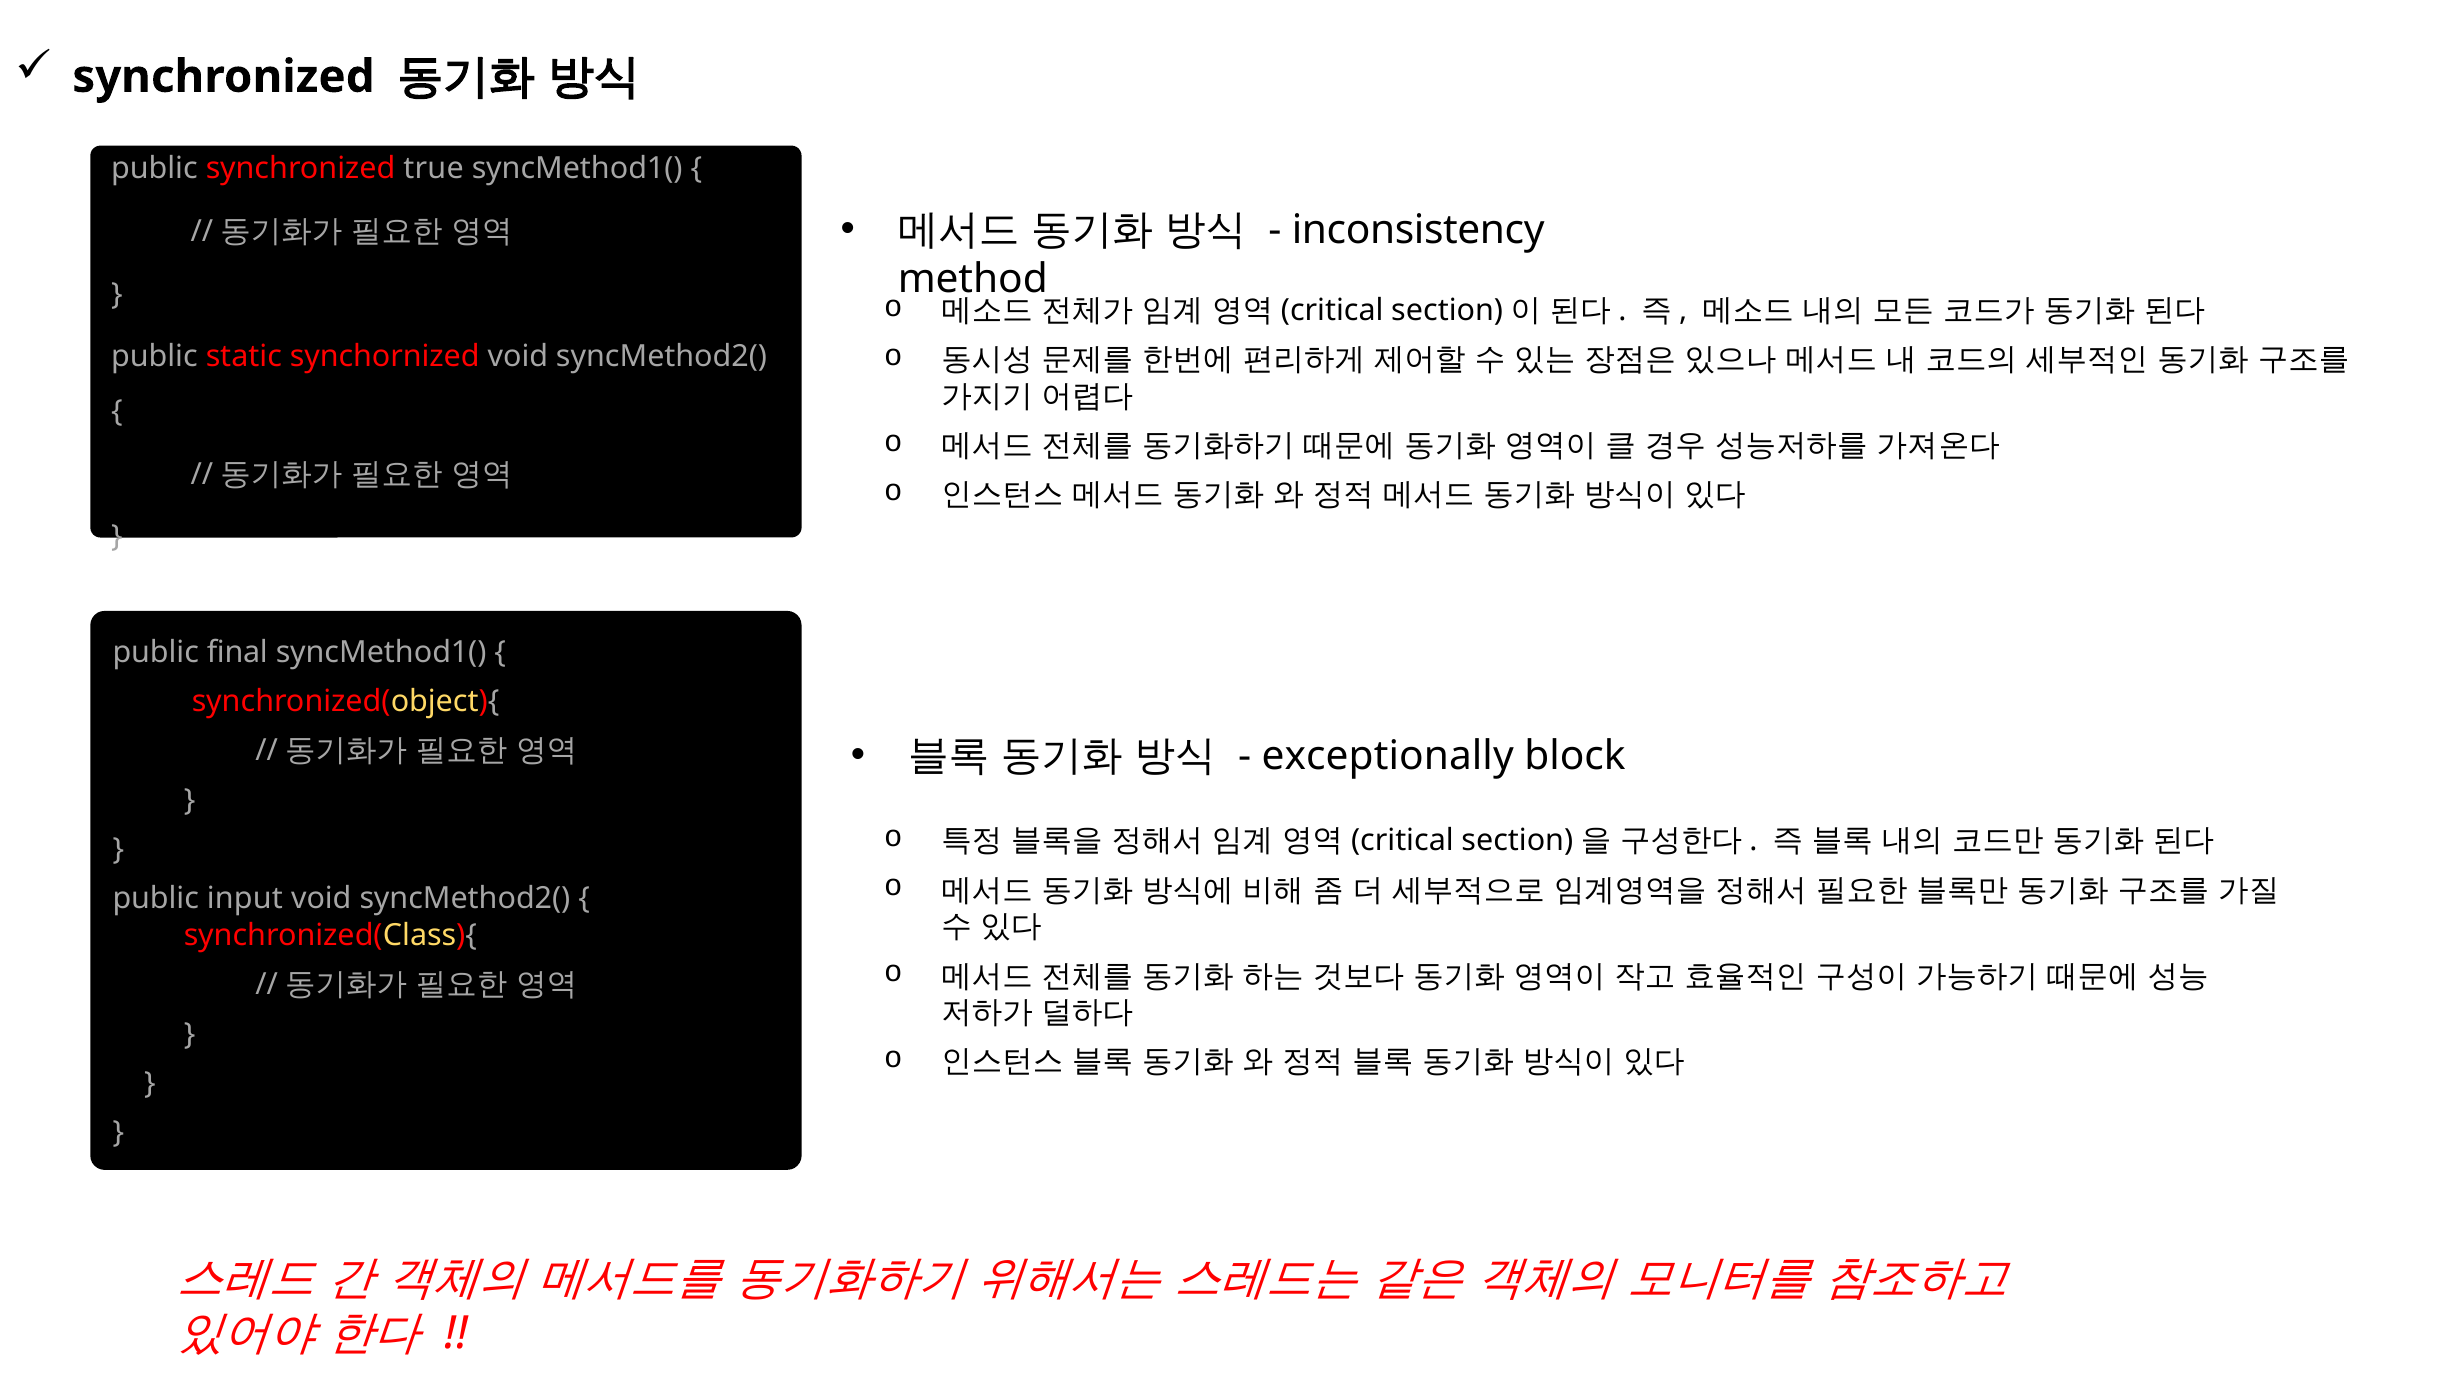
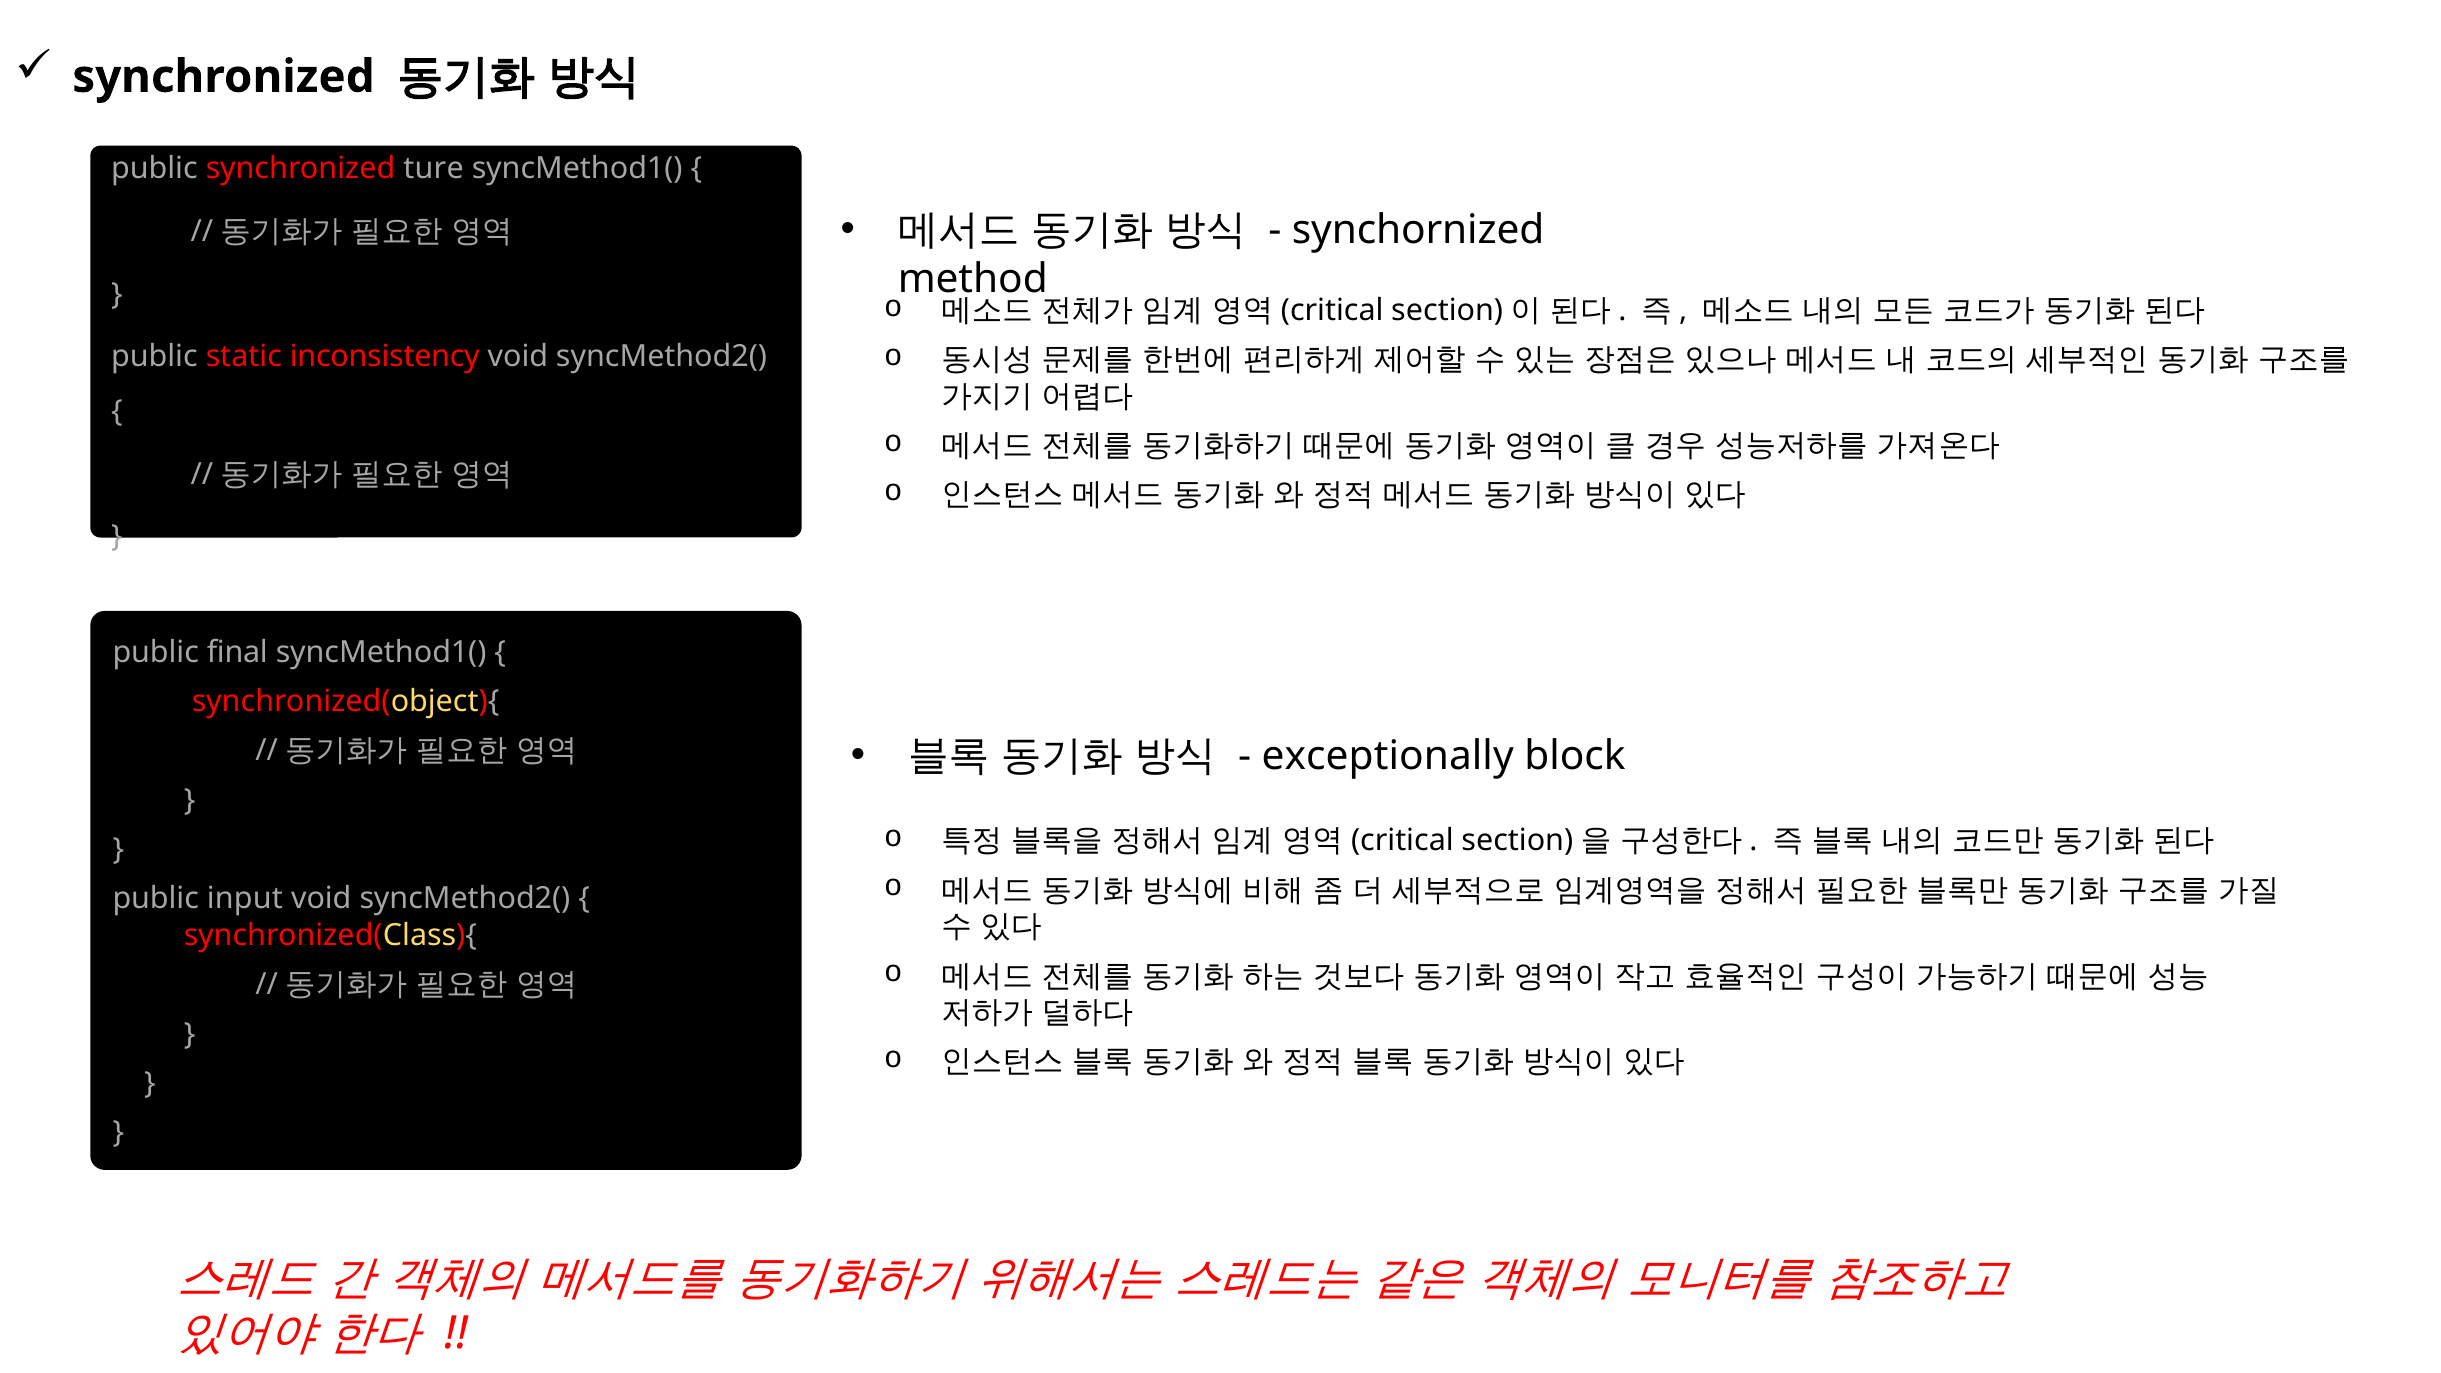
true: true -> ture
inconsistency: inconsistency -> synchornized
synchornized: synchornized -> inconsistency
